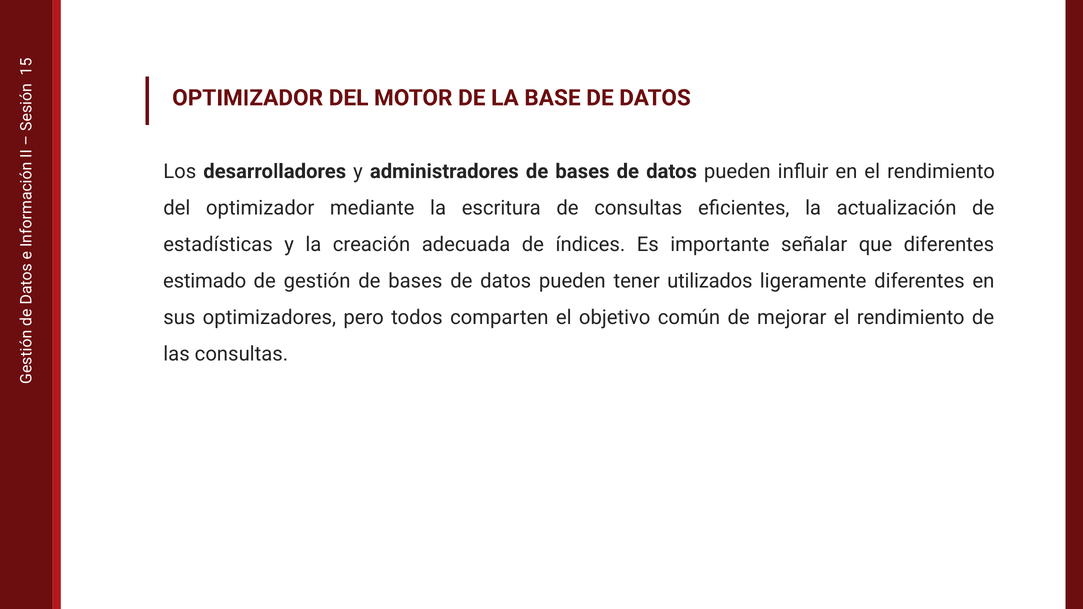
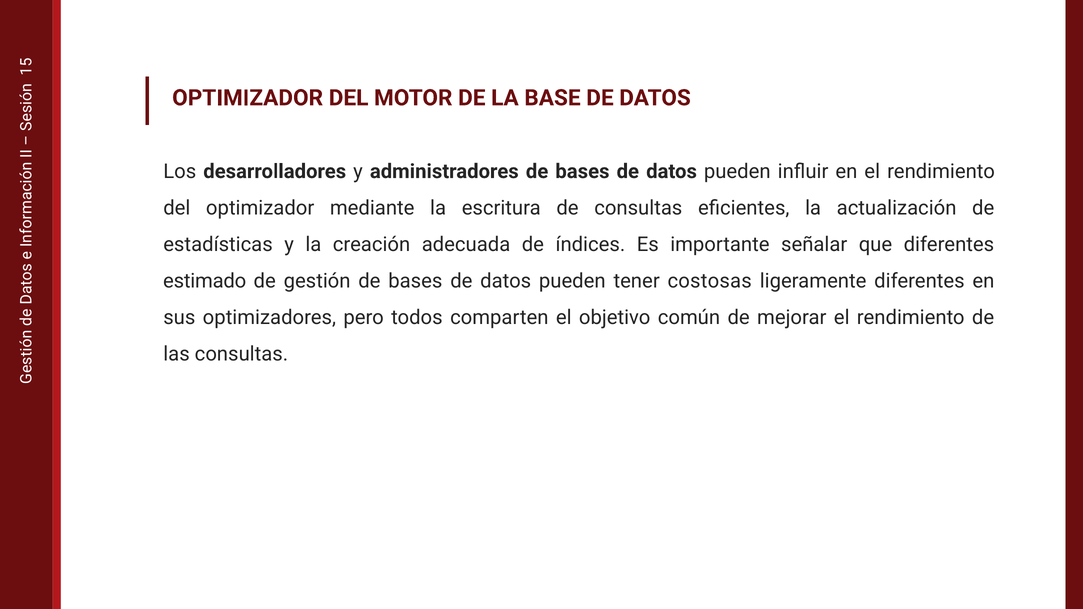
utilizados: utilizados -> costosas
